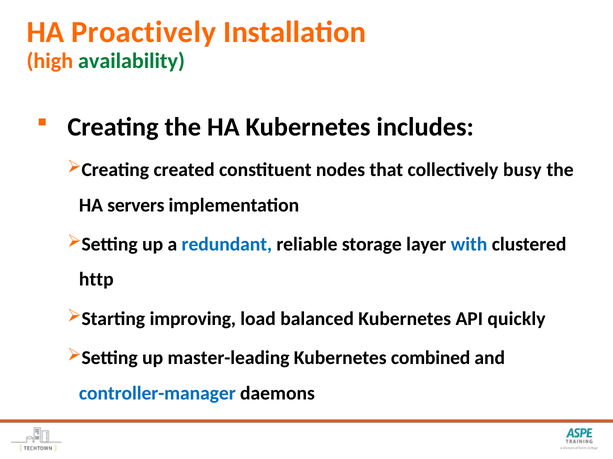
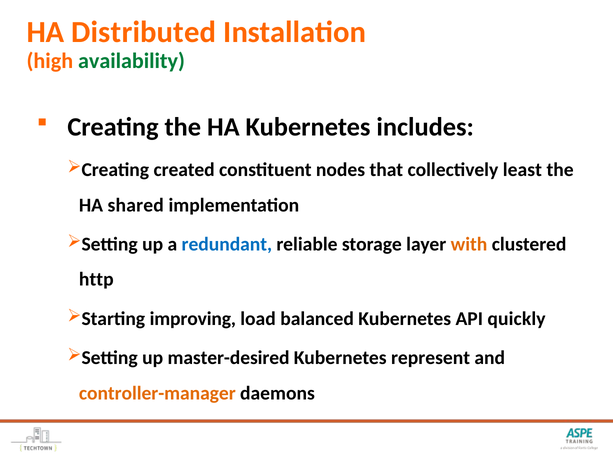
Proactively: Proactively -> Distributed
busy: busy -> least
servers: servers -> shared
with colour: blue -> orange
master-leading: master-leading -> master-desired
combined: combined -> represent
controller-manager colour: blue -> orange
